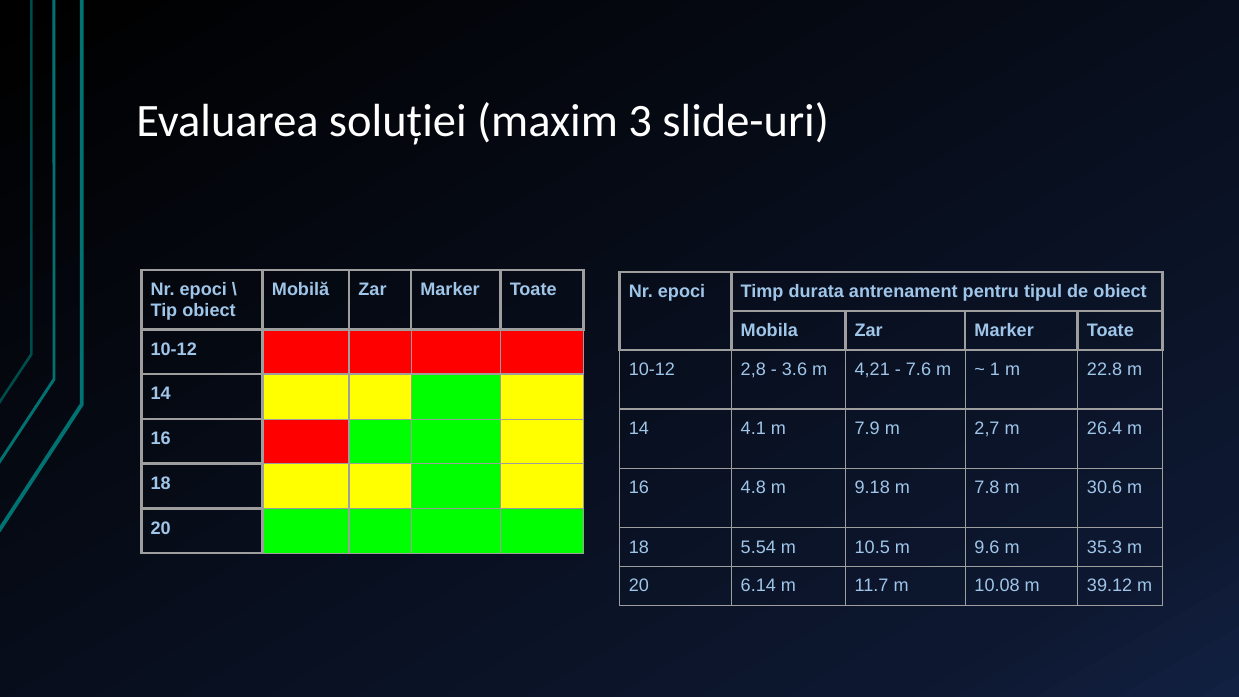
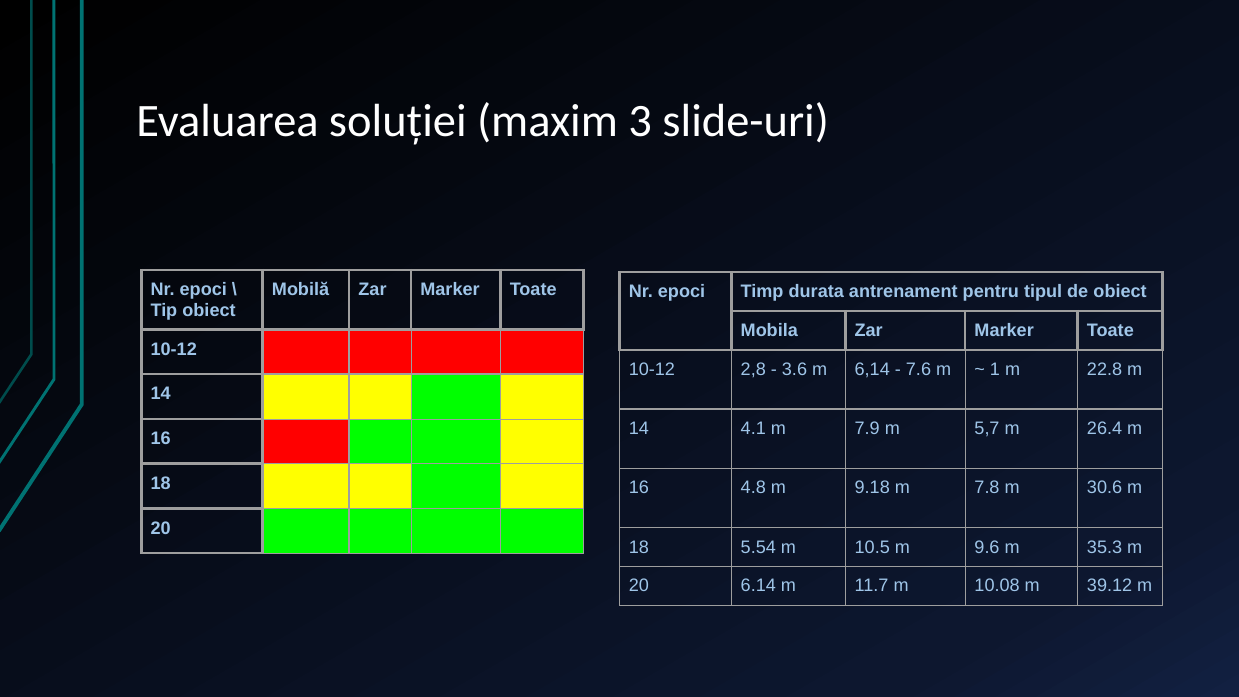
4,21: 4,21 -> 6,14
2,7: 2,7 -> 5,7
